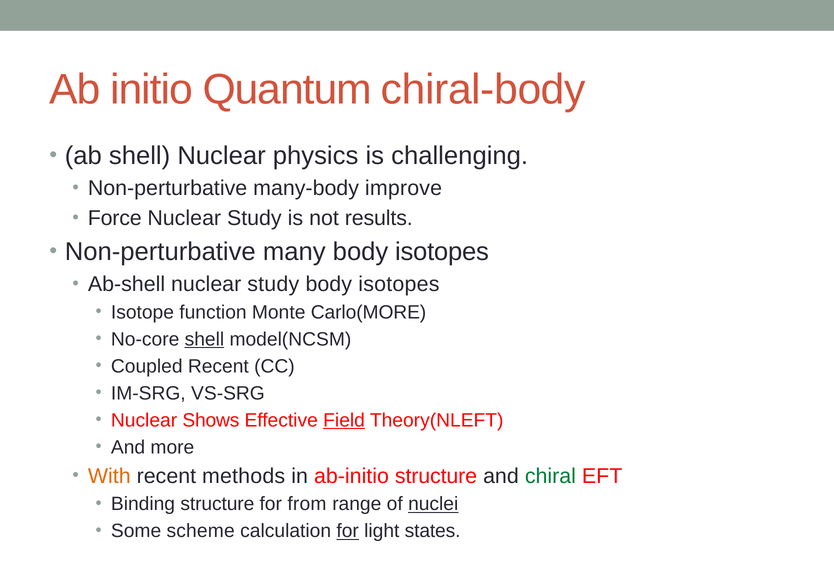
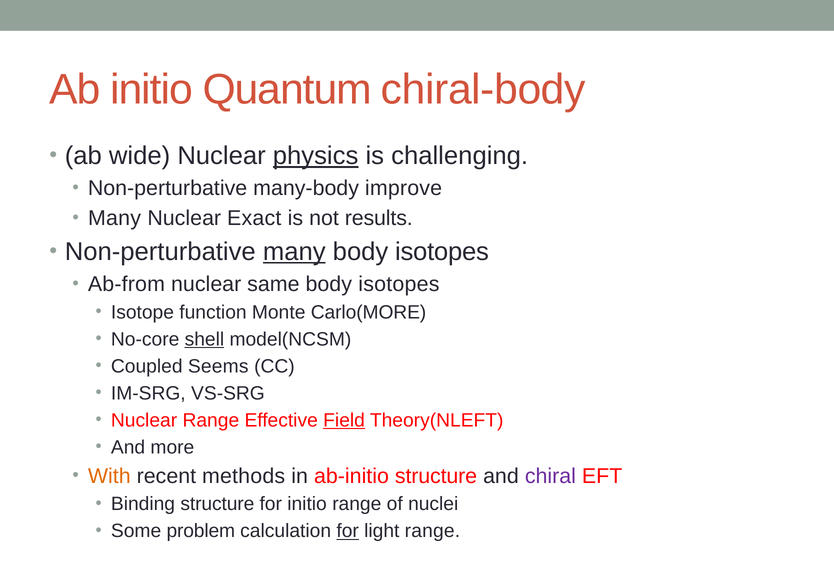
ab shell: shell -> wide
physics underline: none -> present
Force at (115, 218): Force -> Many
Study at (254, 218): Study -> Exact
many at (294, 252) underline: none -> present
Ab-shell: Ab-shell -> Ab-from
study at (273, 284): study -> same
Coupled Recent: Recent -> Seems
Nuclear Shows: Shows -> Range
chiral colour: green -> purple
for from: from -> initio
nuclei underline: present -> none
scheme: scheme -> problem
light states: states -> range
